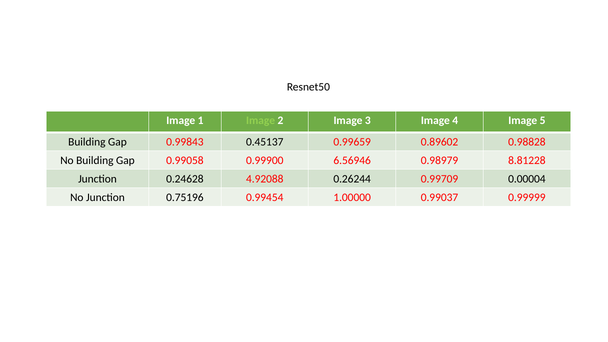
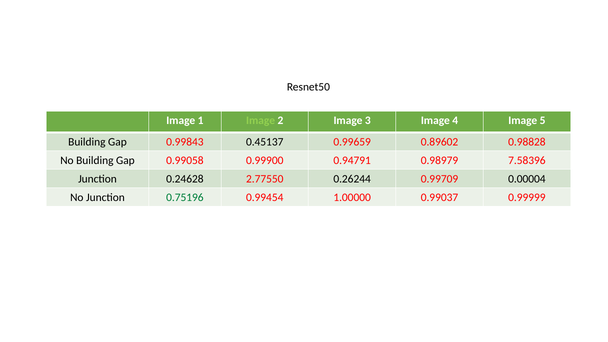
6.56946: 6.56946 -> 0.94791
8.81228: 8.81228 -> 7.58396
4.92088: 4.92088 -> 2.77550
0.75196 colour: black -> green
